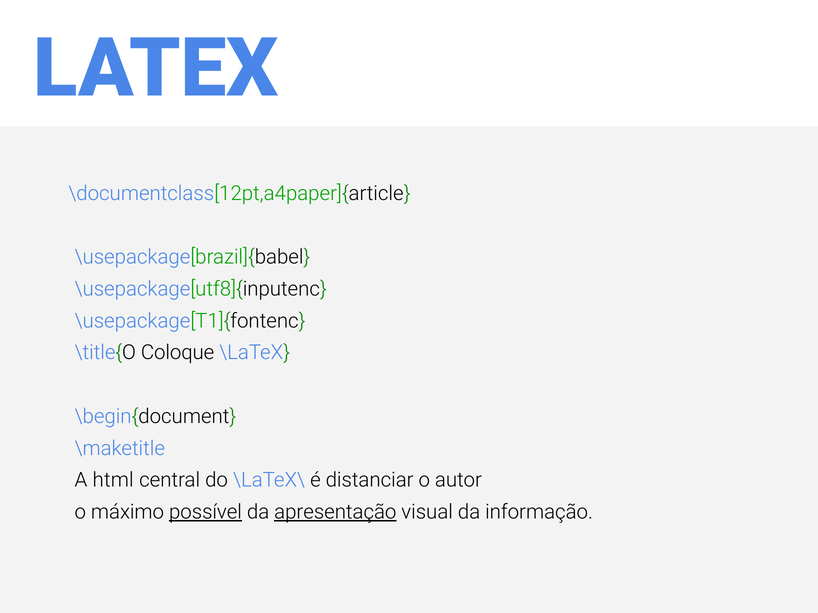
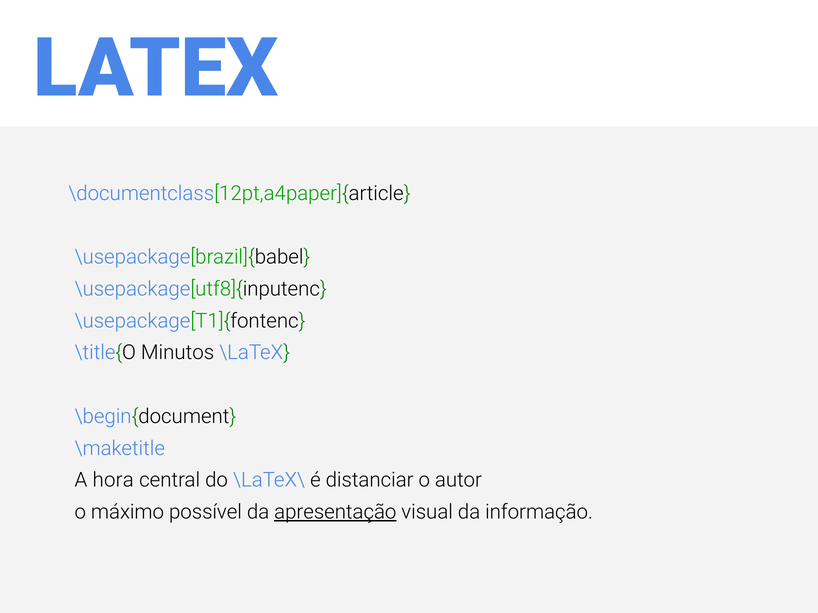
Coloque: Coloque -> Minutos
html: html -> hora
possível underline: present -> none
